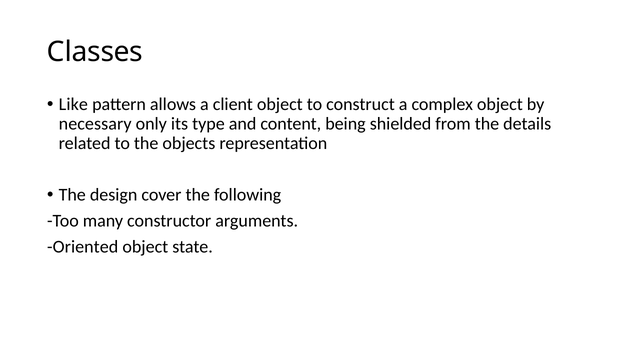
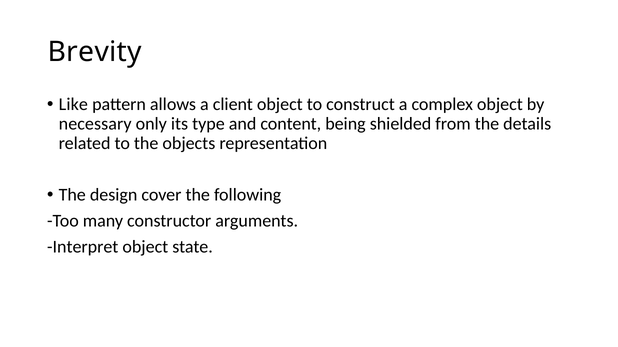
Classes: Classes -> Brevity
Oriented: Oriented -> Interpret
